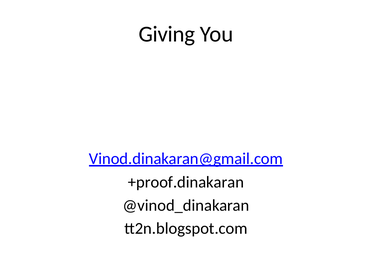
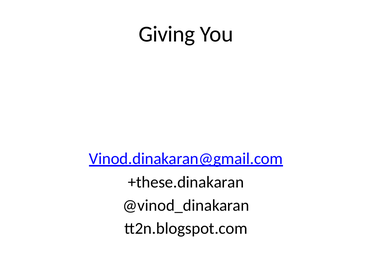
+proof.dinakaran: +proof.dinakaran -> +these.dinakaran
